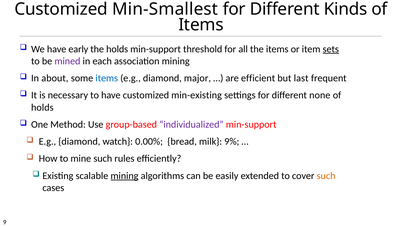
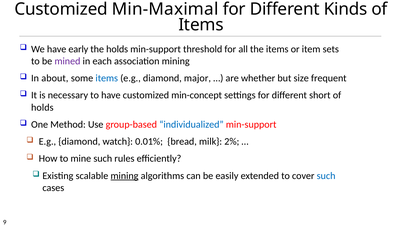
Min-Smallest: Min-Smallest -> Min-Maximal
sets underline: present -> none
efficient: efficient -> whether
last: last -> size
min-existing: min-existing -> min-concept
none: none -> short
individualized colour: purple -> blue
0.00%: 0.00% -> 0.01%
9%: 9% -> 2%
such at (326, 176) colour: orange -> blue
